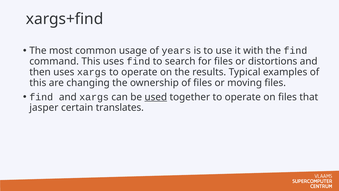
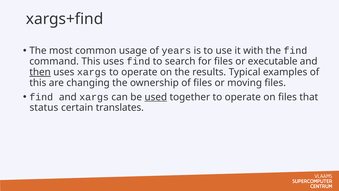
distortions: distortions -> executable
then underline: none -> present
jasper: jasper -> status
